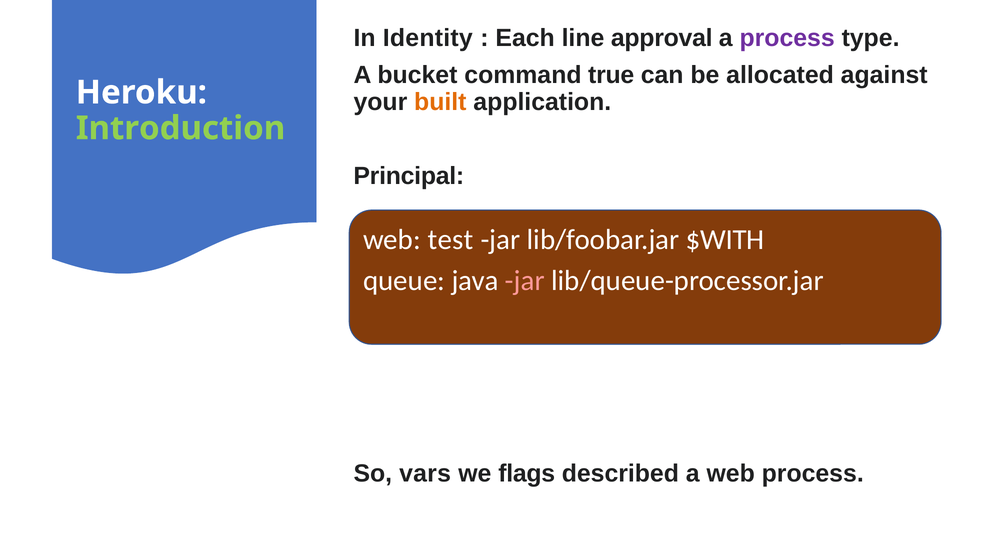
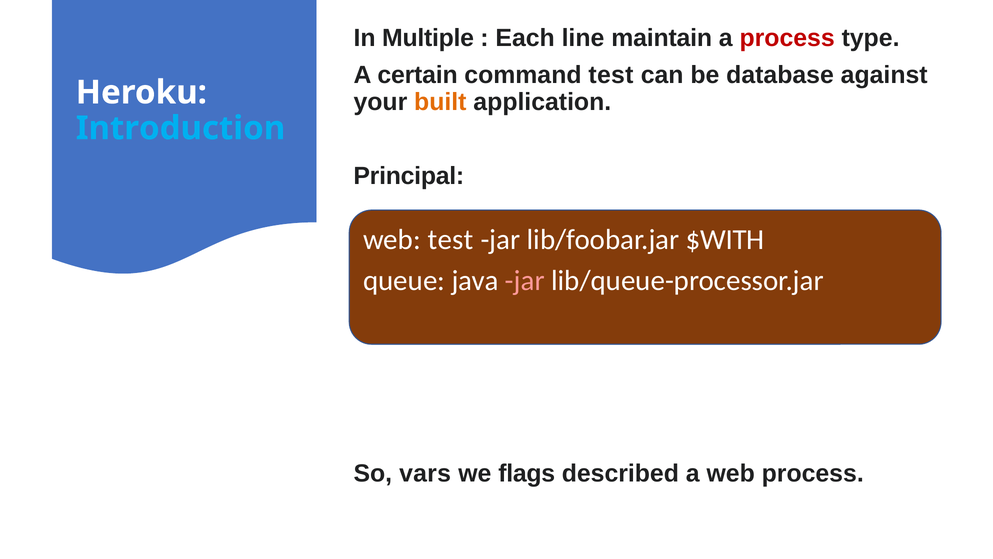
Identity: Identity -> Multiple
approval: approval -> maintain
process at (787, 38) colour: purple -> red
bucket: bucket -> certain
command true: true -> test
allocated: allocated -> database
Introduction colour: light green -> light blue
